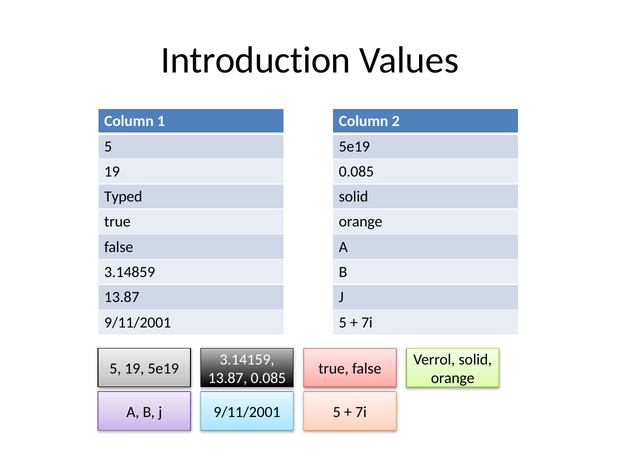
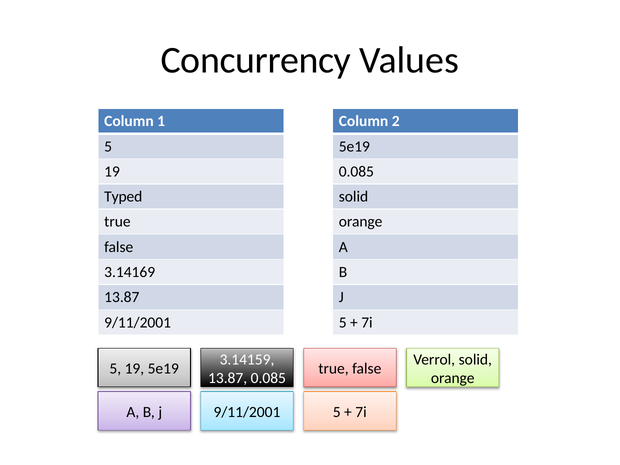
Introduction: Introduction -> Concurrency
3.14859: 3.14859 -> 3.14169
